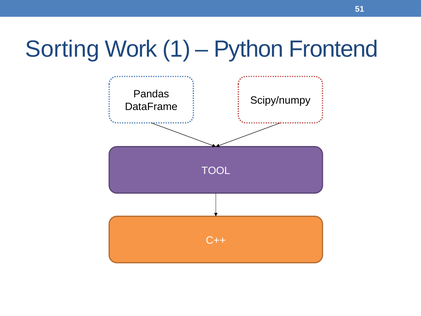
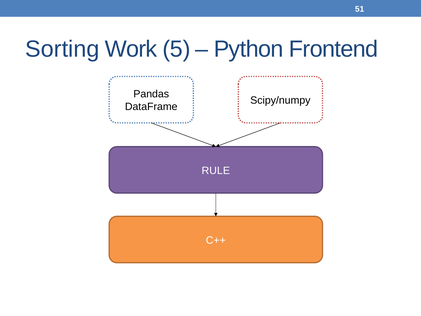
1: 1 -> 5
TOOL: TOOL -> RULE
